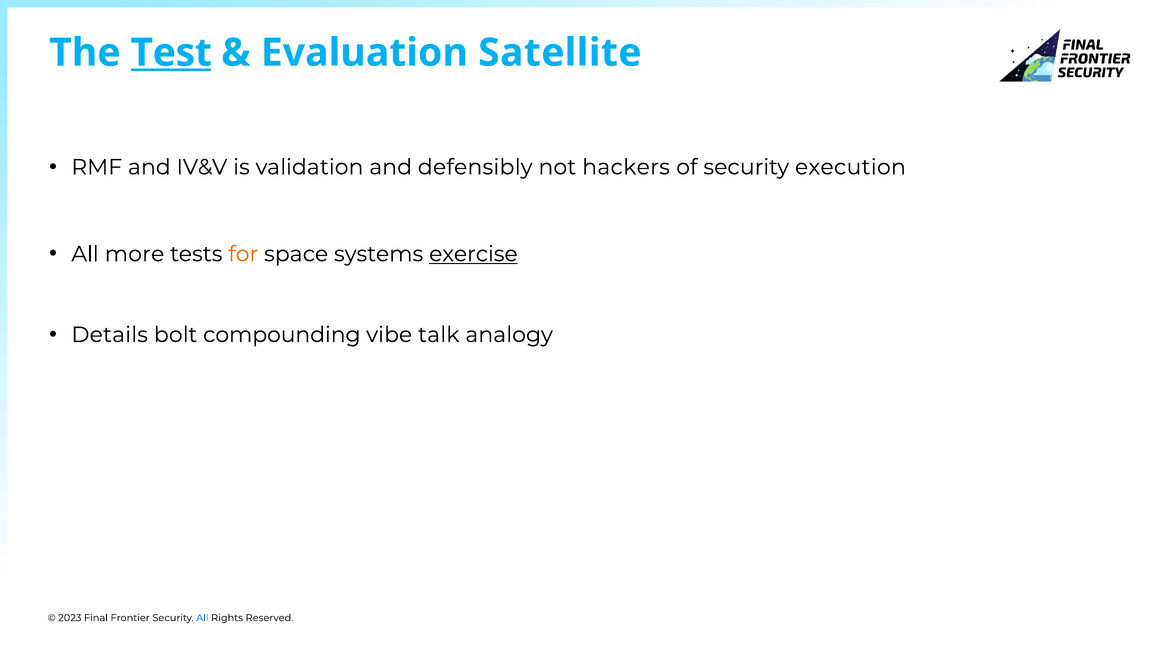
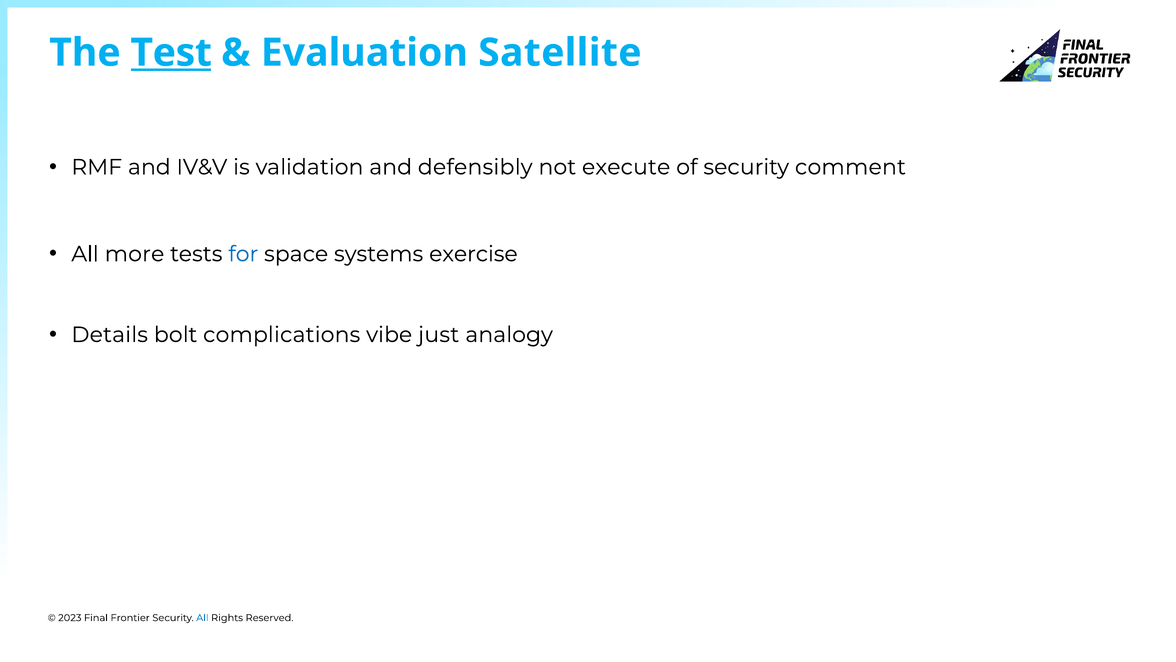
hackers: hackers -> execute
execution: execution -> comment
for colour: orange -> blue
exercise underline: present -> none
compounding: compounding -> complications
talk: talk -> just
